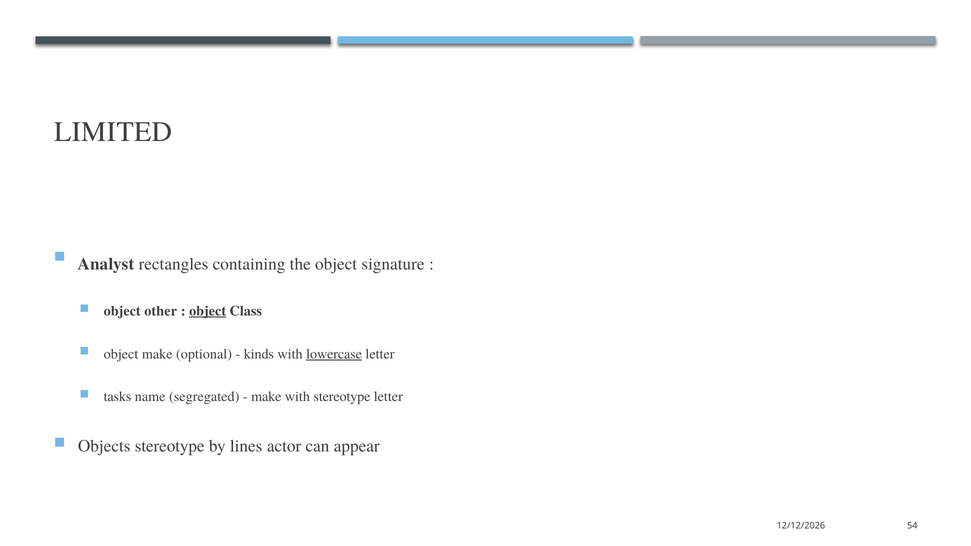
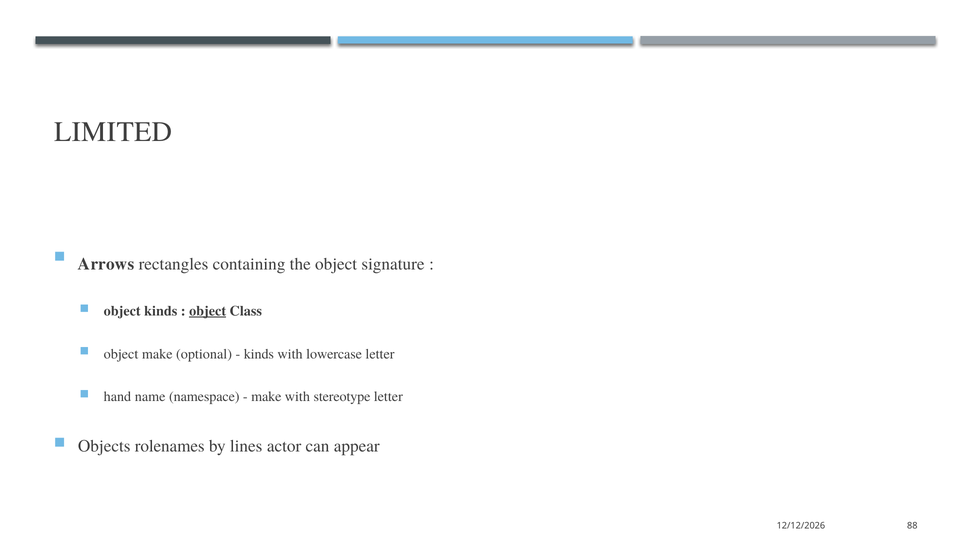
Analyst: Analyst -> Arrows
object other: other -> kinds
lowercase underline: present -> none
tasks: tasks -> hand
segregated: segregated -> namespace
Objects stereotype: stereotype -> rolenames
54: 54 -> 88
